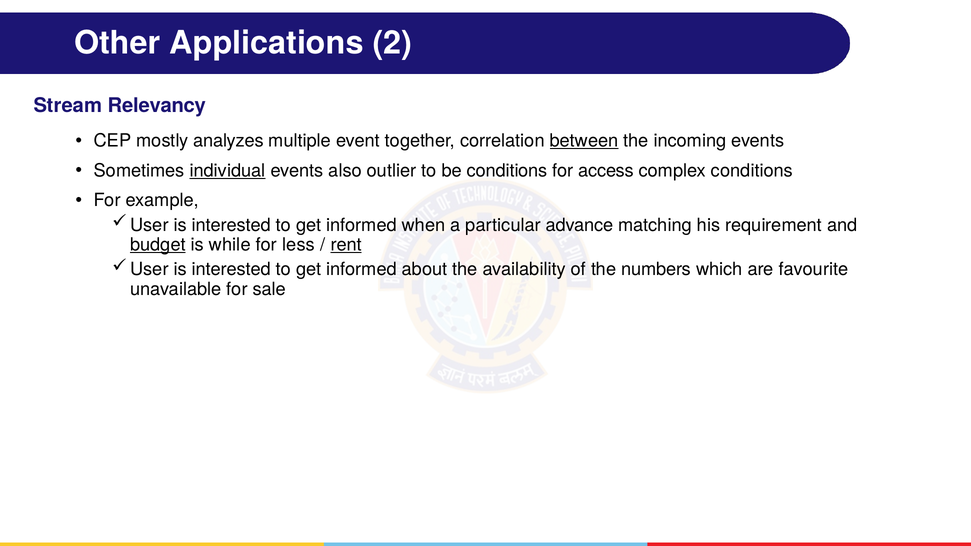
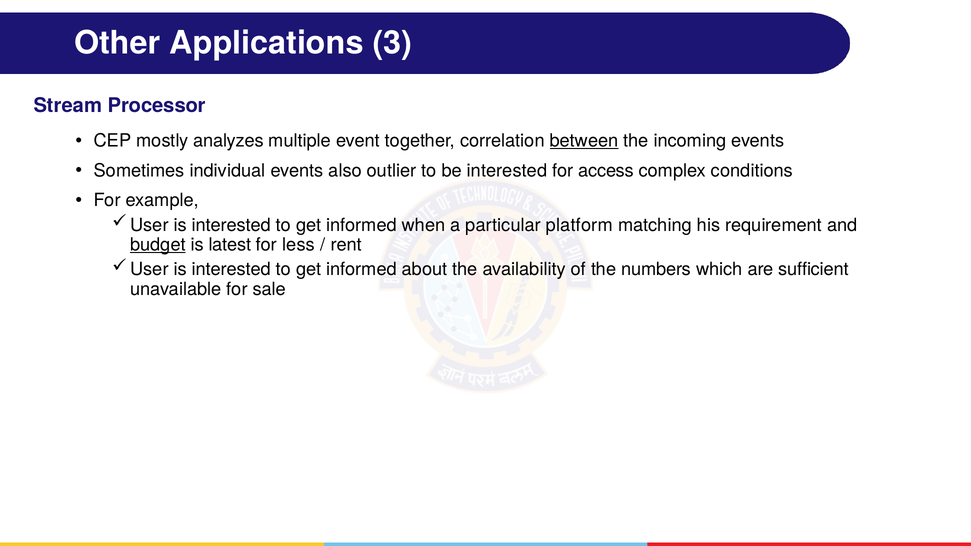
2: 2 -> 3
Relevancy: Relevancy -> Processor
individual underline: present -> none
be conditions: conditions -> interested
advance: advance -> platform
while: while -> latest
rent underline: present -> none
favourite: favourite -> sufficient
